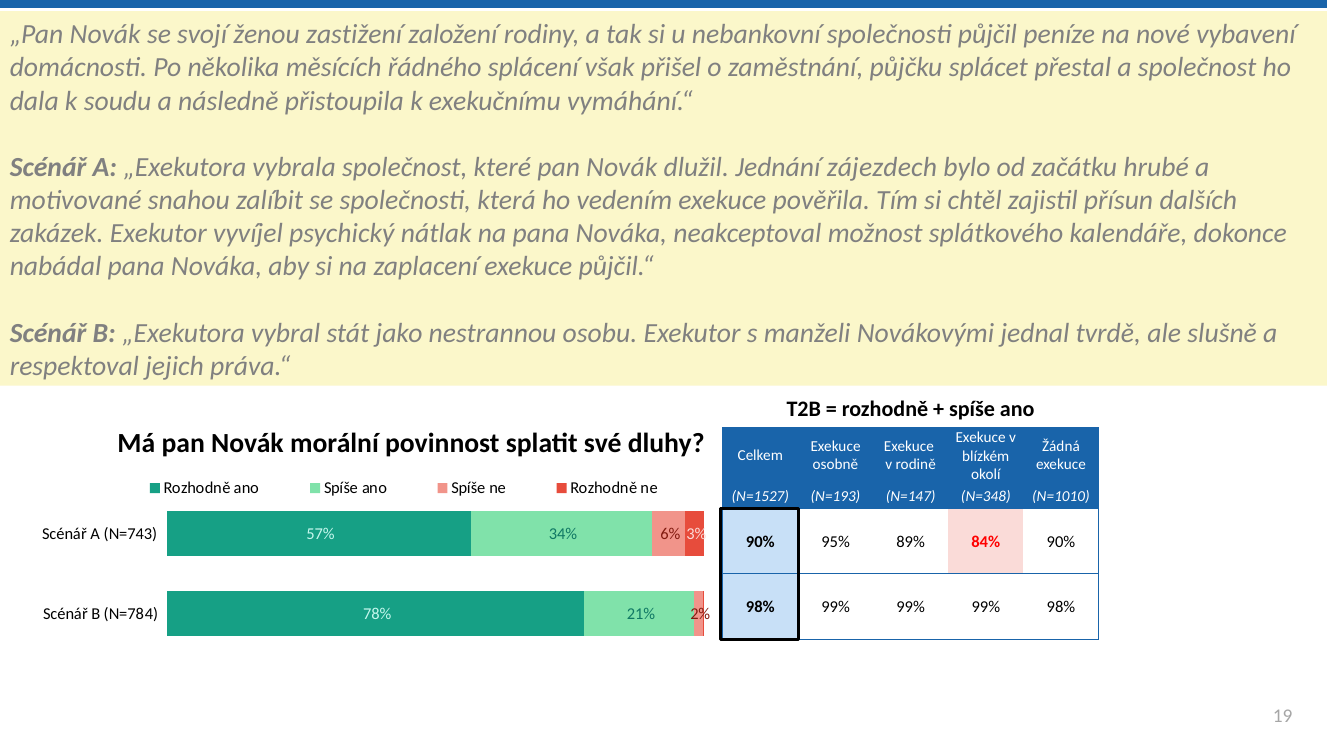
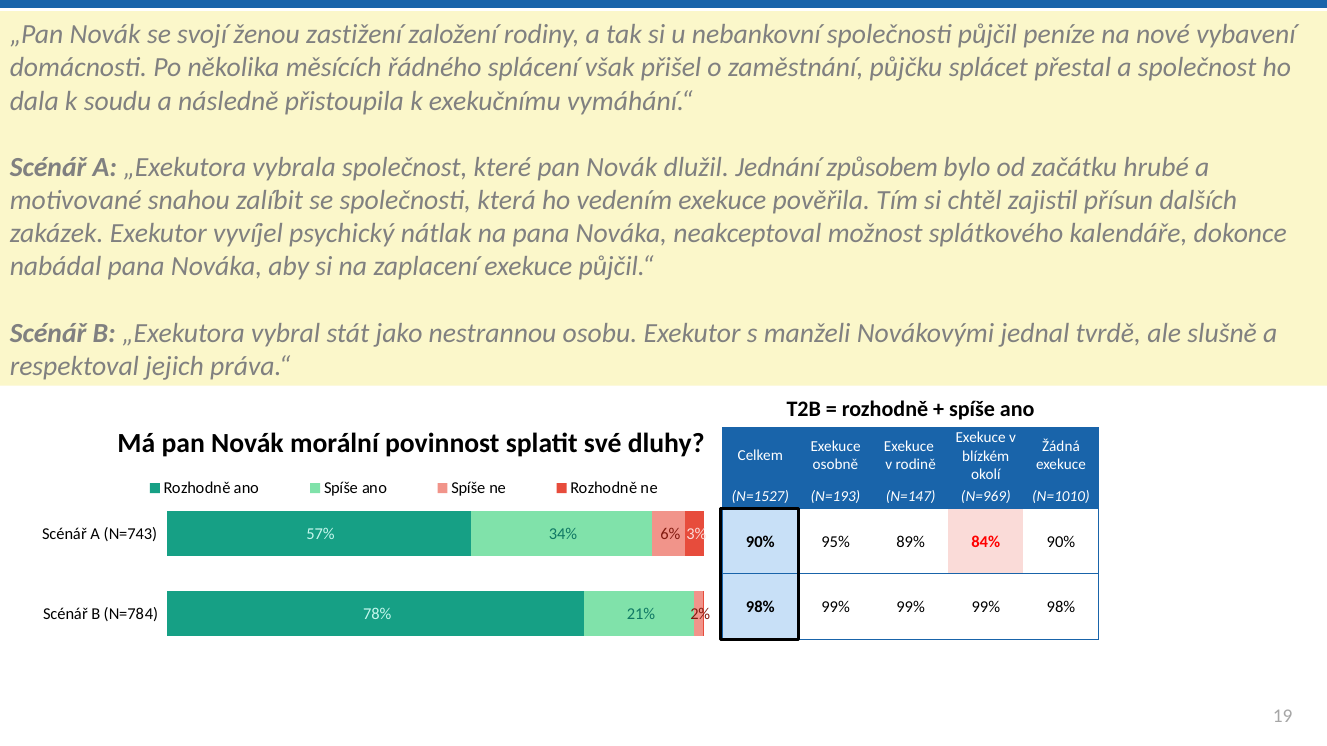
zájezdech: zájezdech -> způsobem
N=348: N=348 -> N=969
